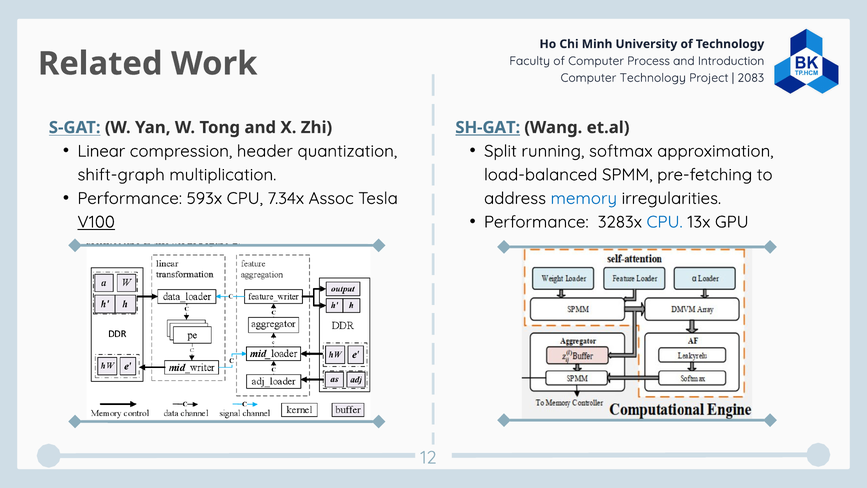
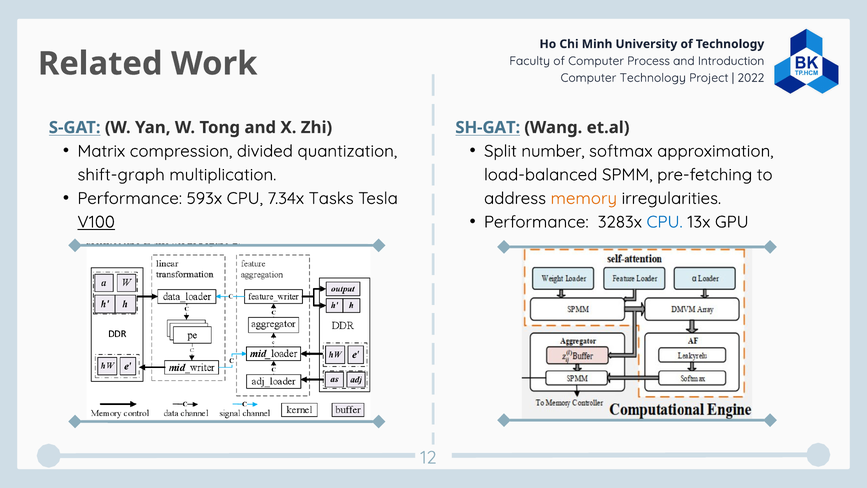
2083: 2083 -> 2022
SH-GAT underline: present -> none
Linear: Linear -> Matrix
header: header -> divided
running: running -> number
Assoc: Assoc -> Tasks
memory colour: blue -> orange
